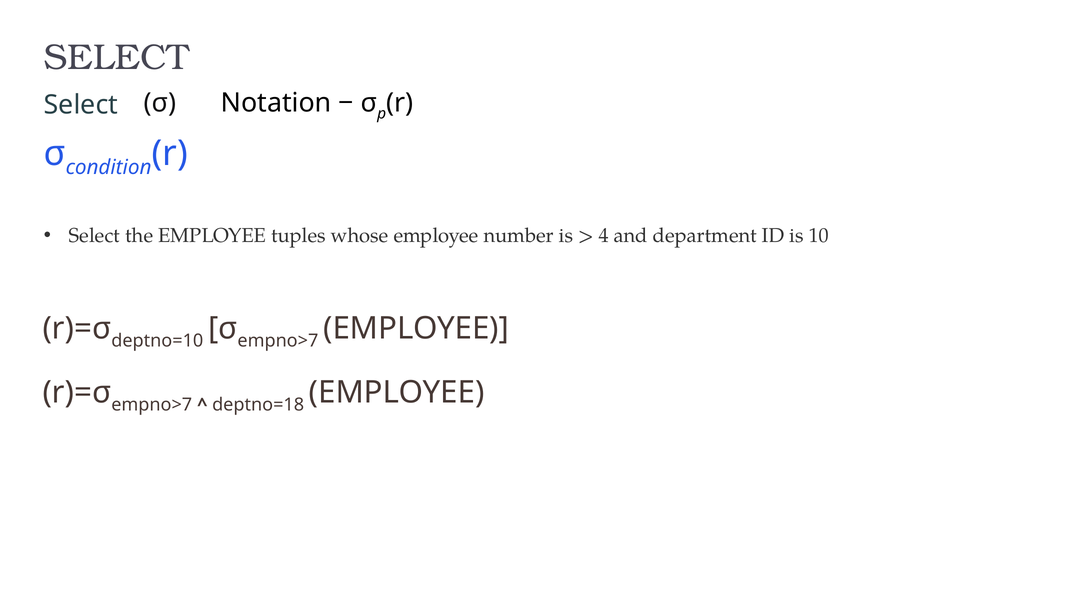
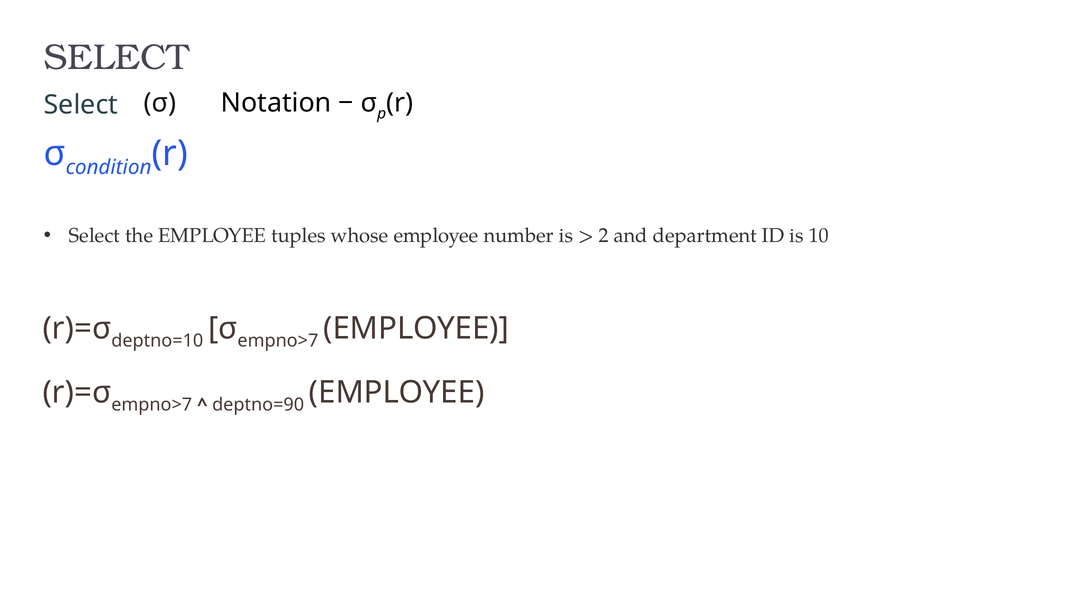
4: 4 -> 2
deptno=18: deptno=18 -> deptno=90
